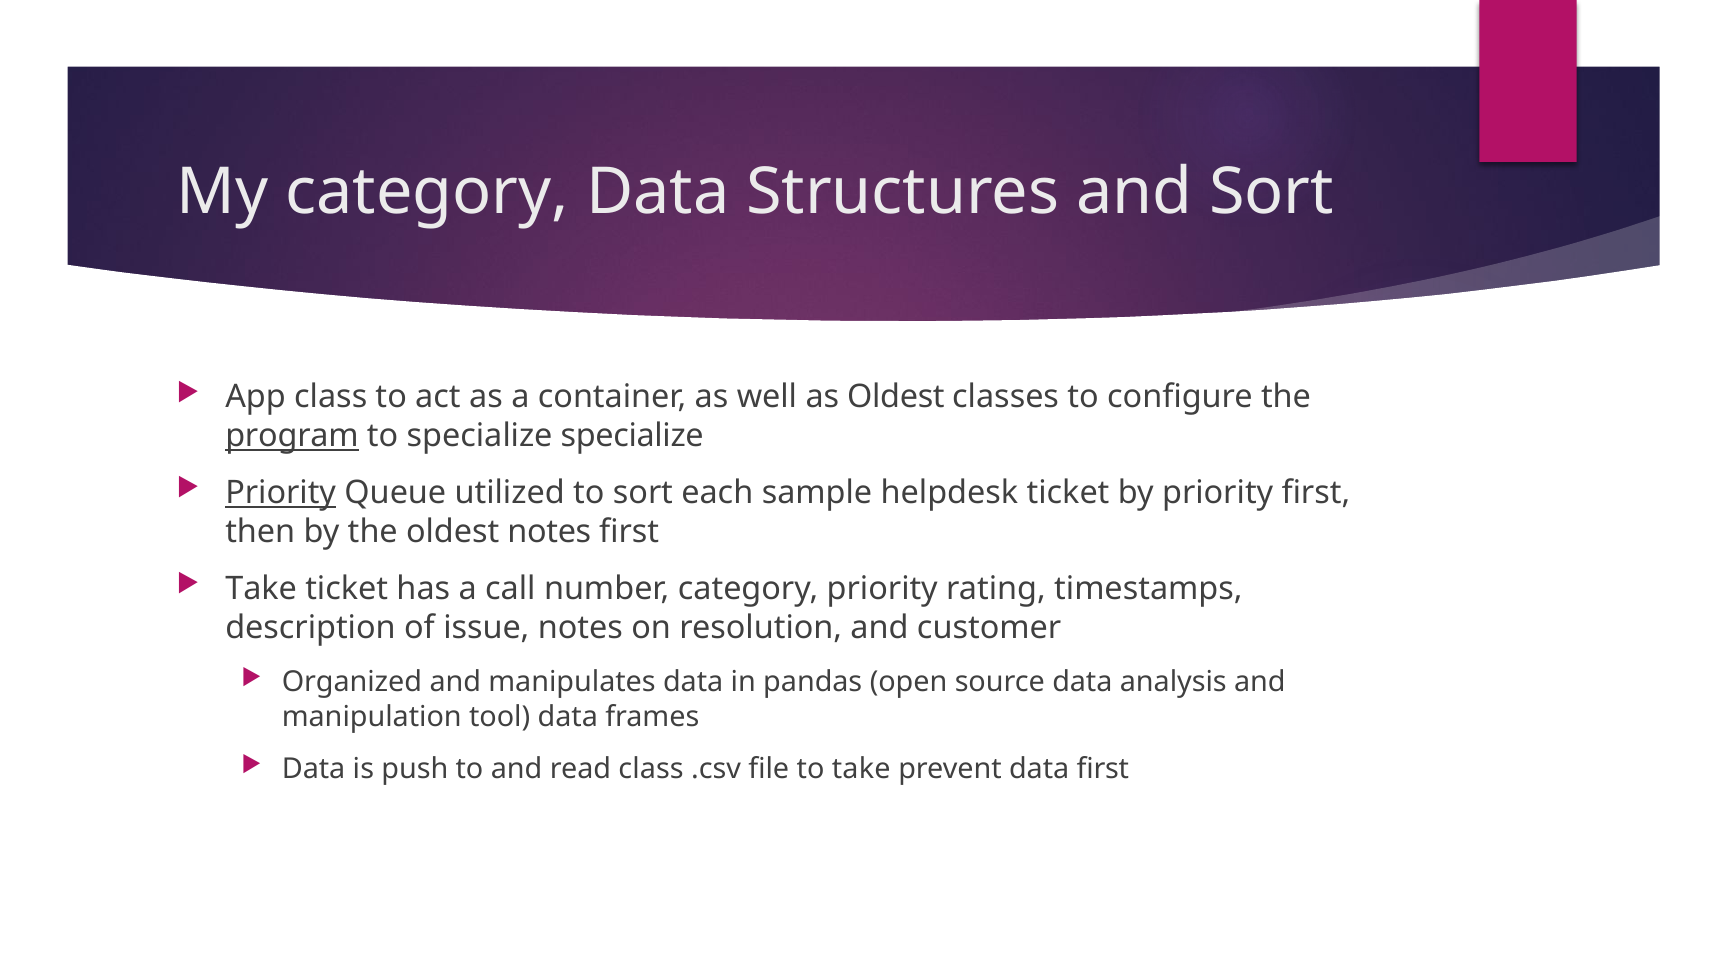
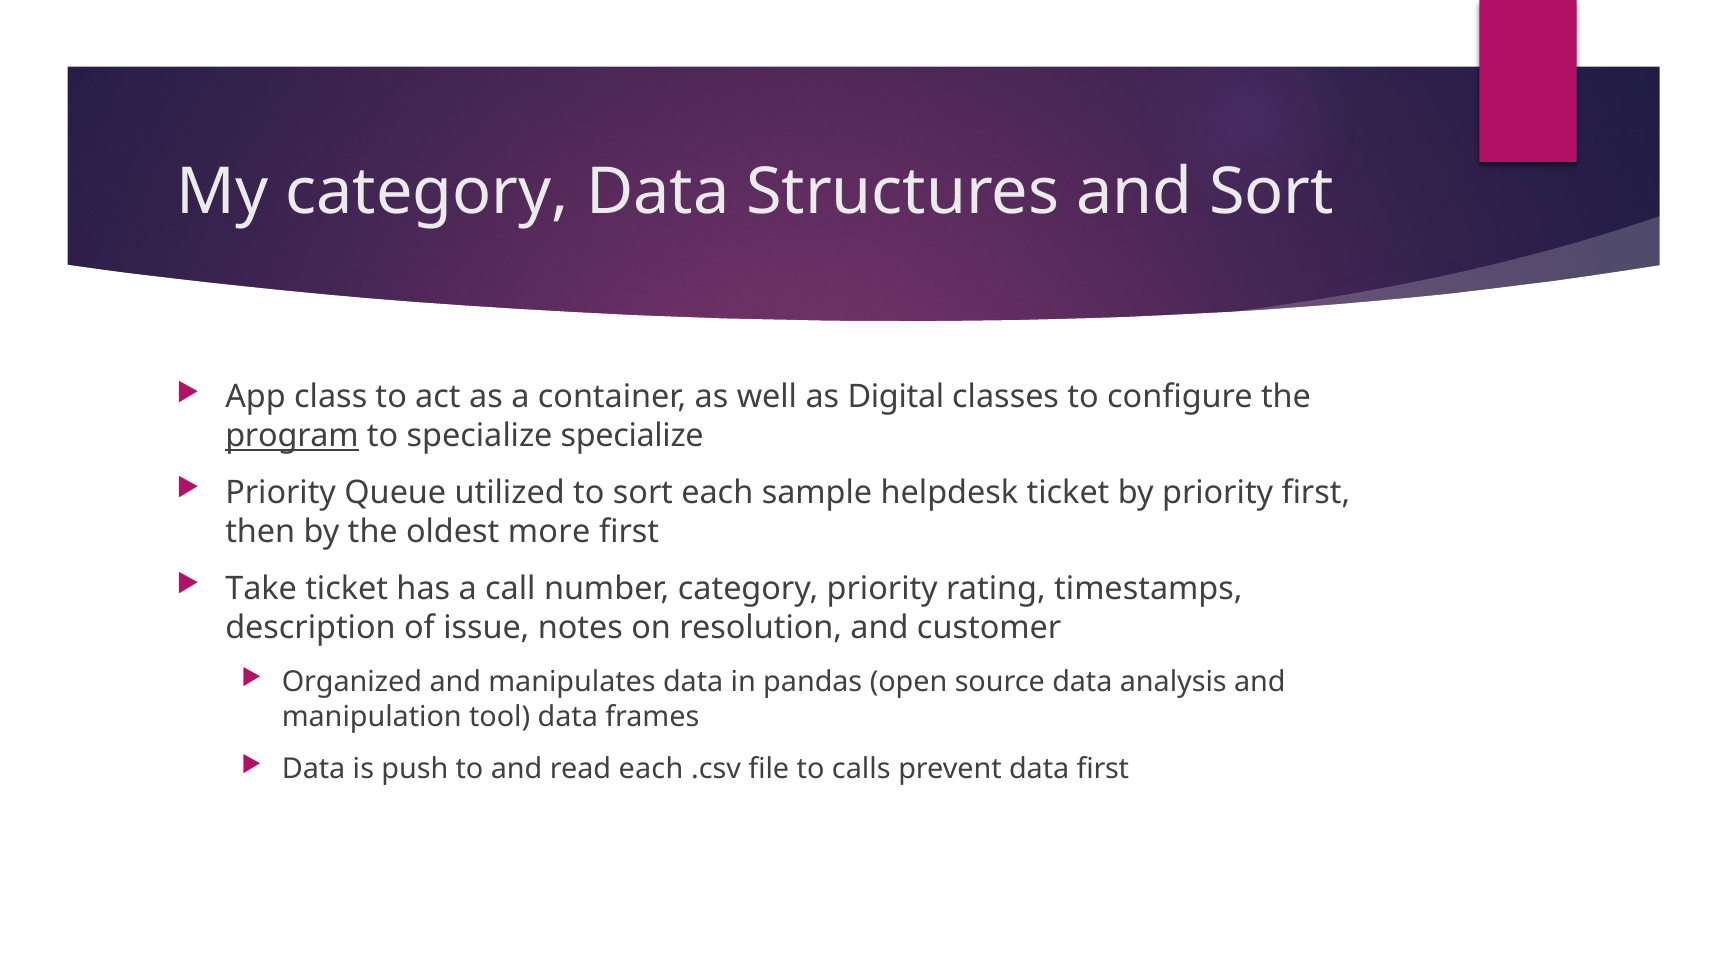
as Oldest: Oldest -> Digital
Priority at (281, 493) underline: present -> none
oldest notes: notes -> more
read class: class -> each
to take: take -> calls
